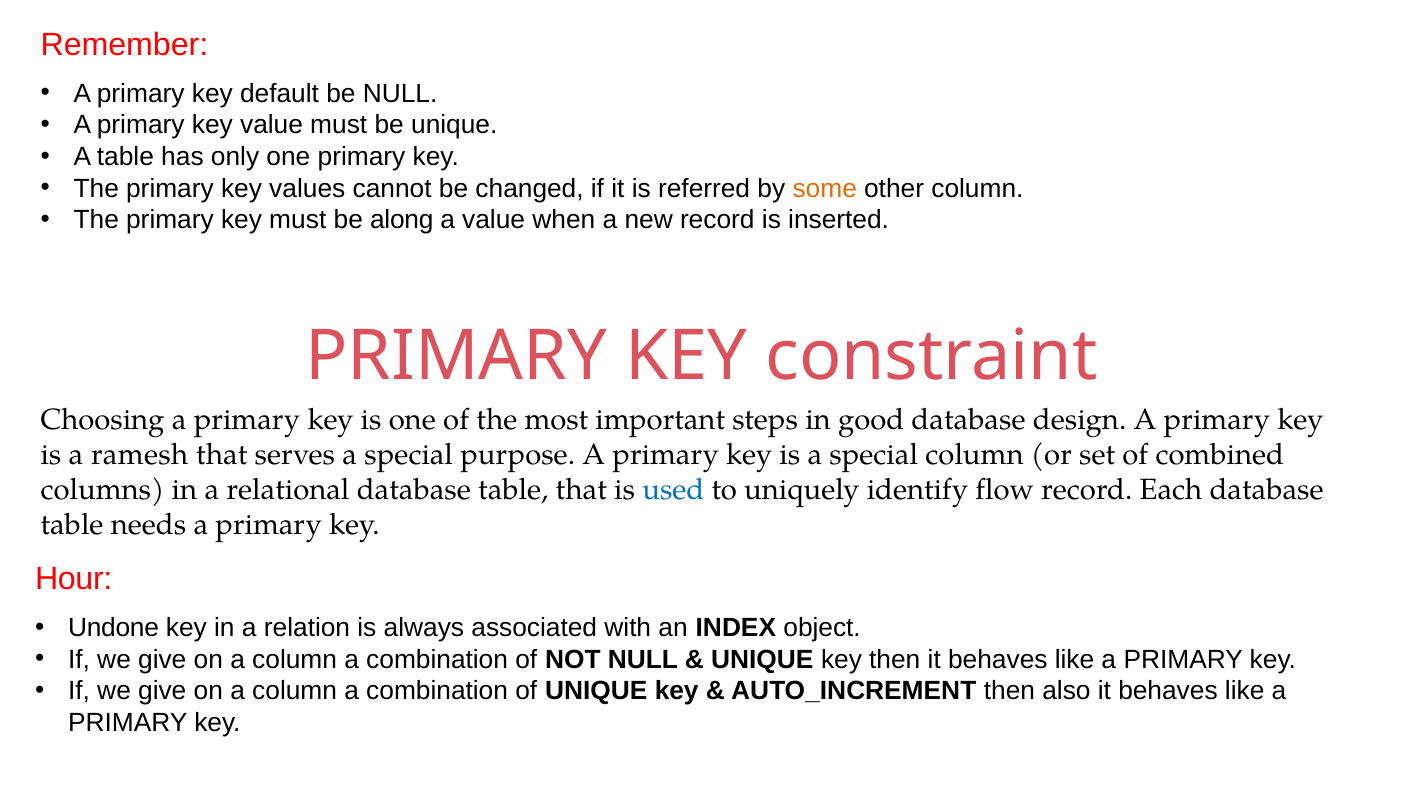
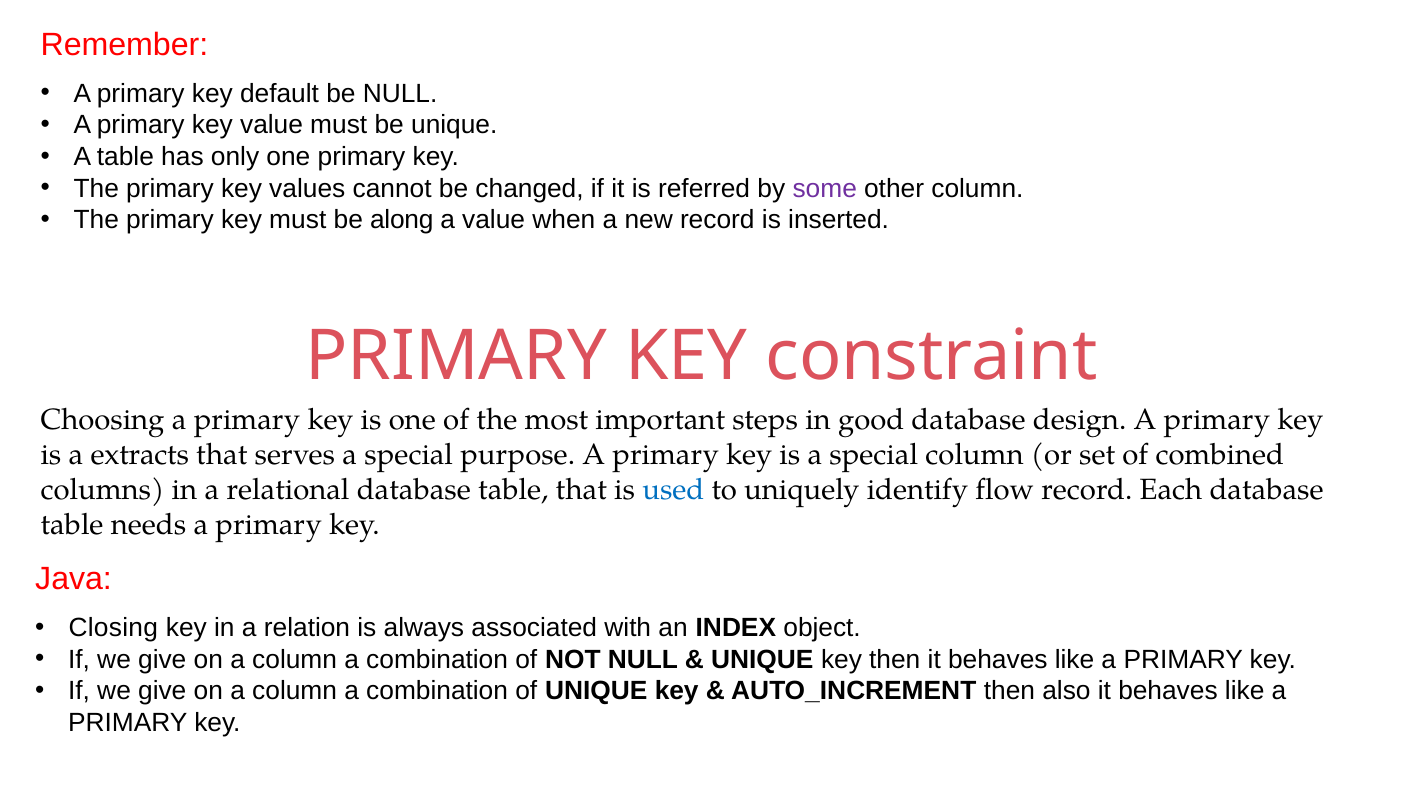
some colour: orange -> purple
ramesh: ramesh -> extracts
Hour: Hour -> Java
Undone: Undone -> Closing
